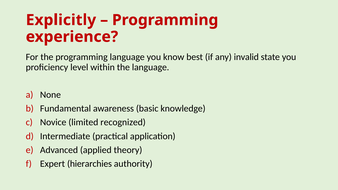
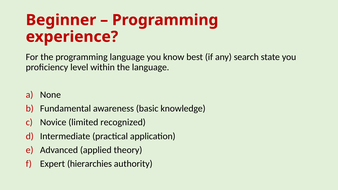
Explicitly: Explicitly -> Beginner
invalid: invalid -> search
